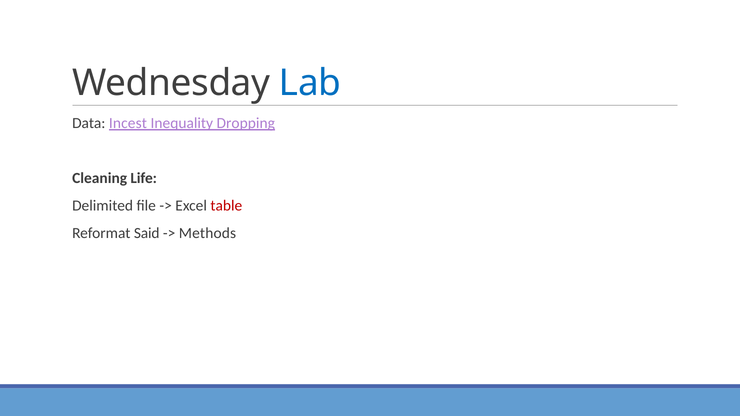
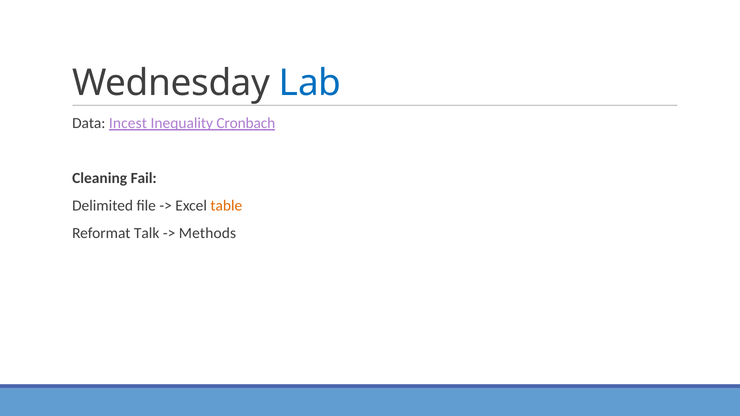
Dropping: Dropping -> Cronbach
Life: Life -> Fail
table colour: red -> orange
Said: Said -> Talk
